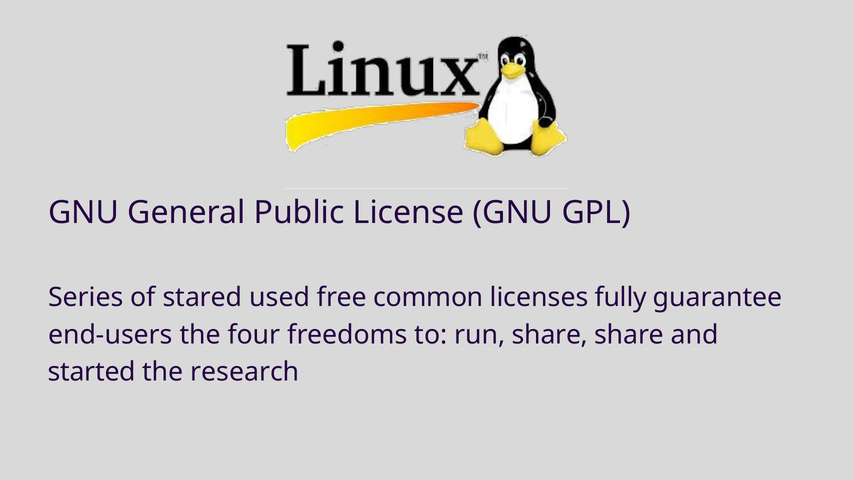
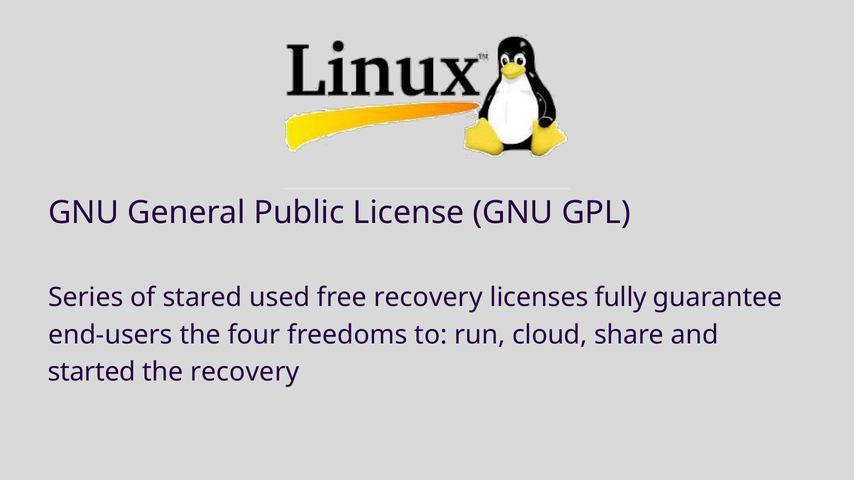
free common: common -> recovery
run share: share -> cloud
the research: research -> recovery
